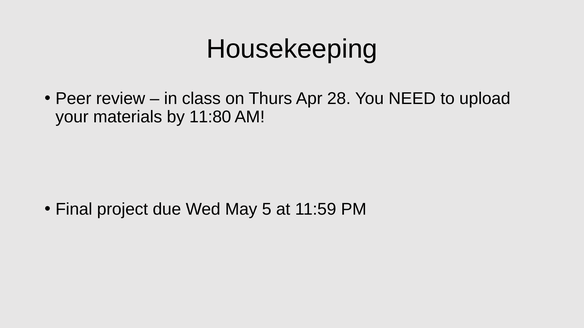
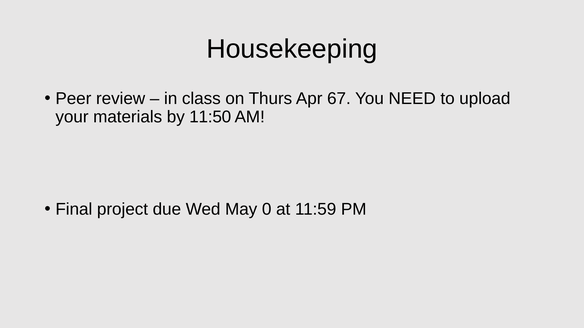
28: 28 -> 67
11:80: 11:80 -> 11:50
5: 5 -> 0
